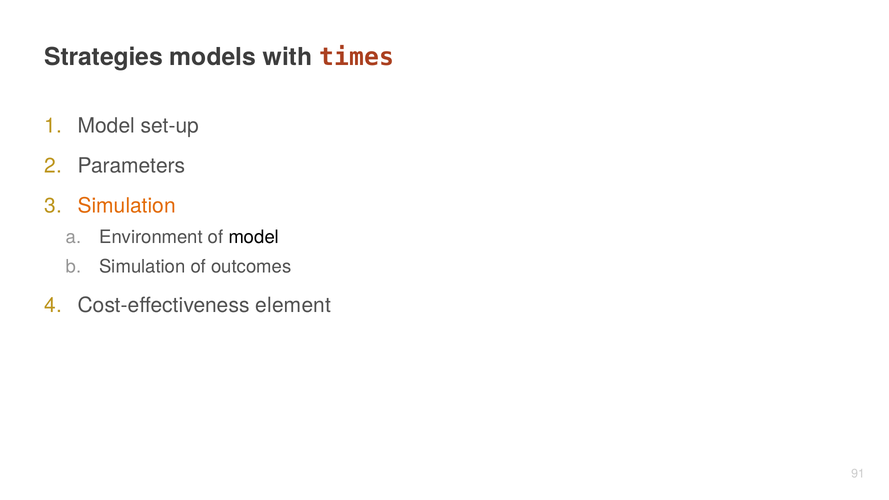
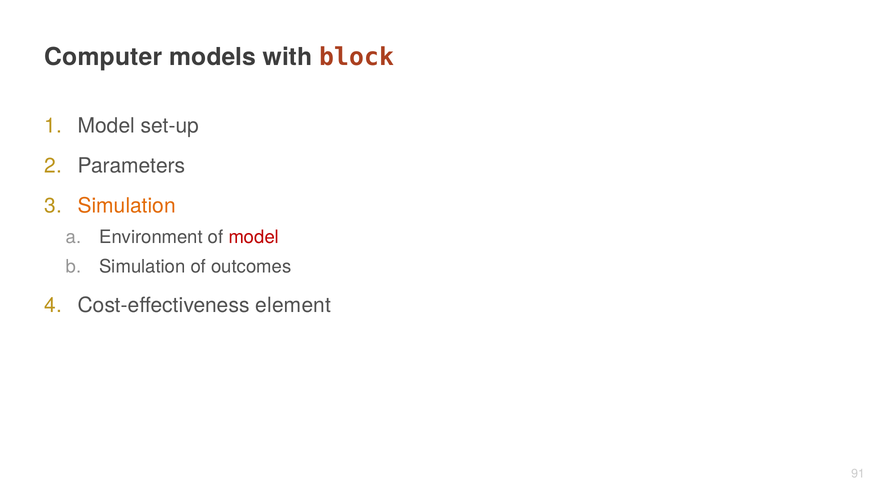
Strategies: Strategies -> Computer
times: times -> block
model at (254, 237) colour: black -> red
